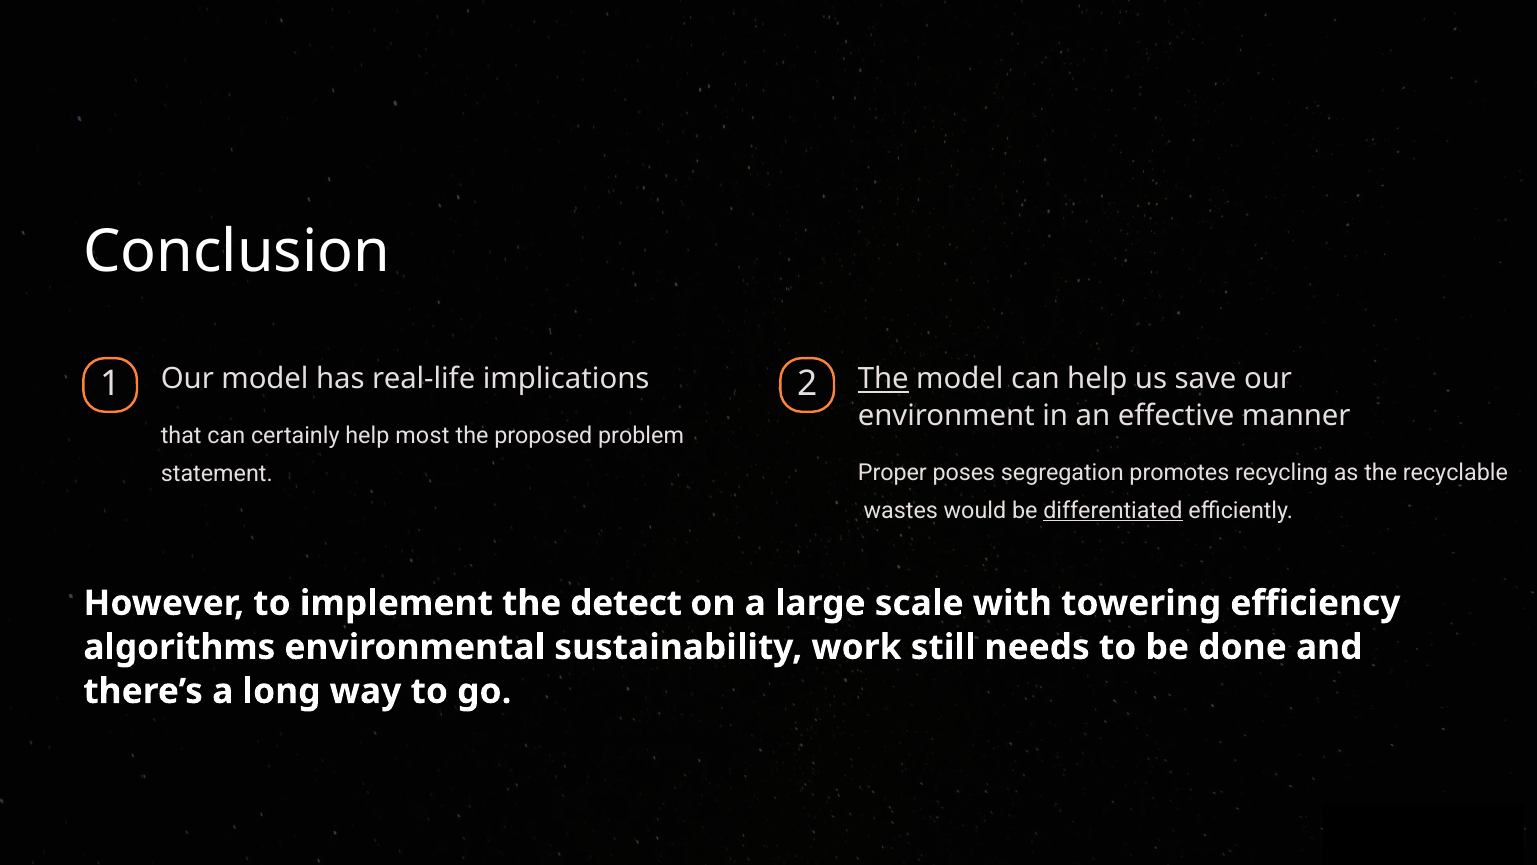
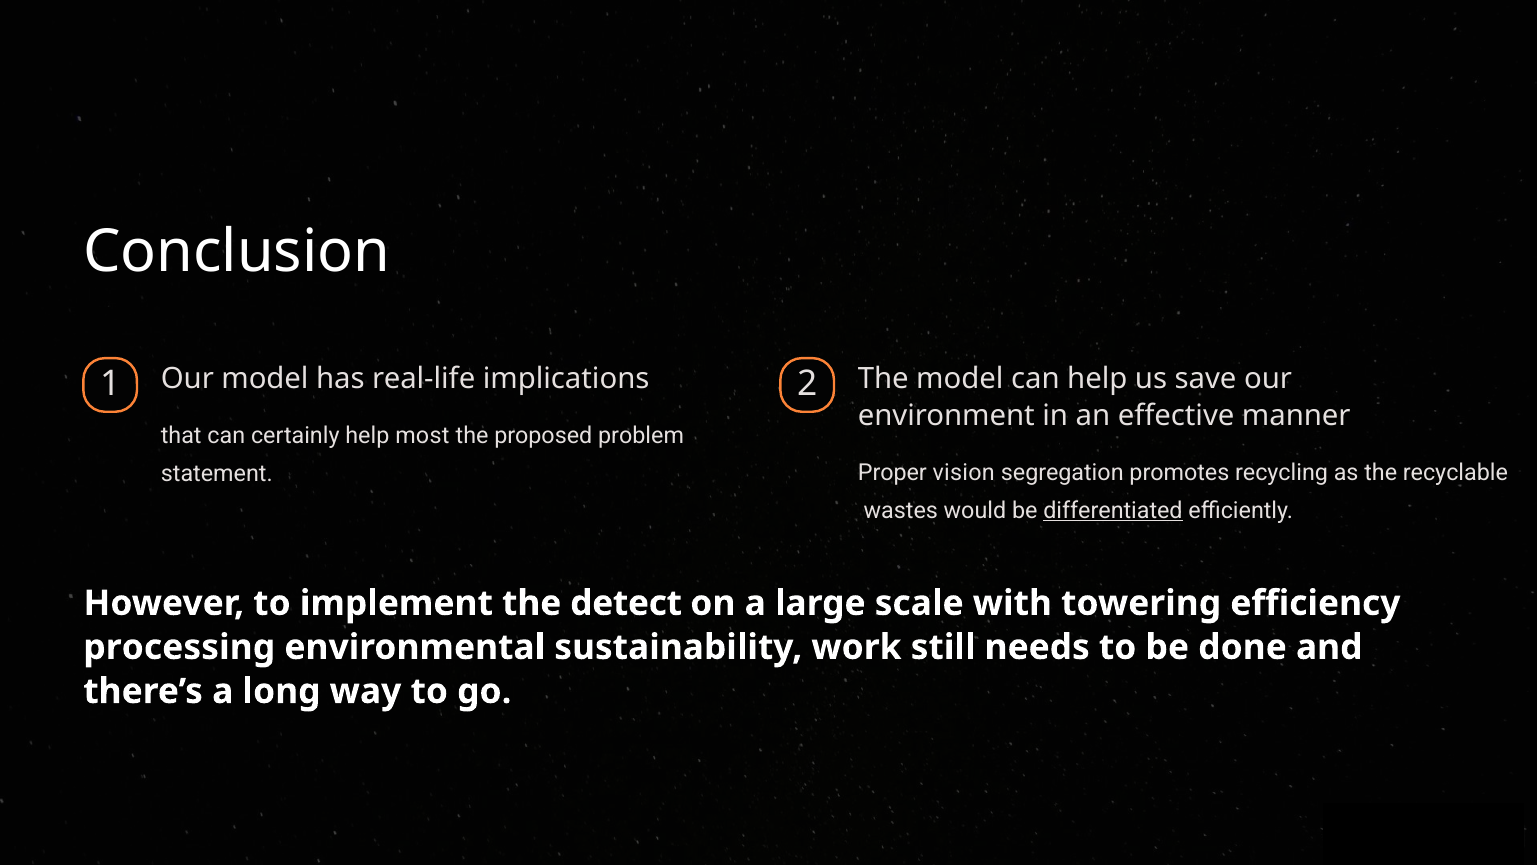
The at (883, 379) underline: present -> none
poses: poses -> vision
algorithms: algorithms -> processing
